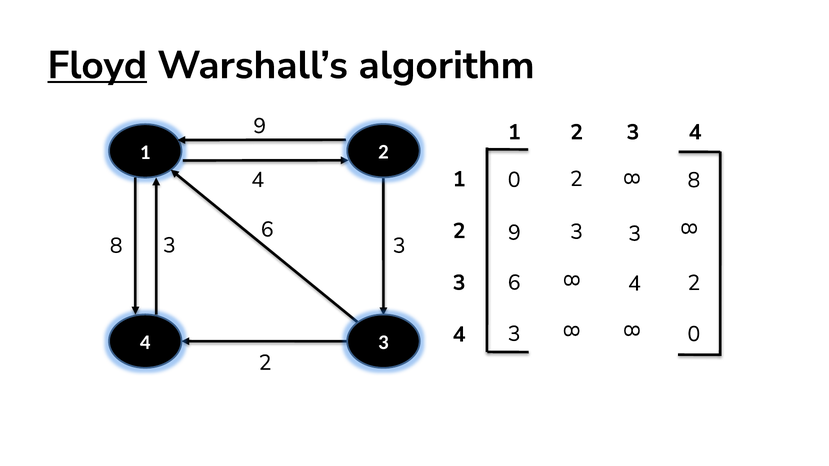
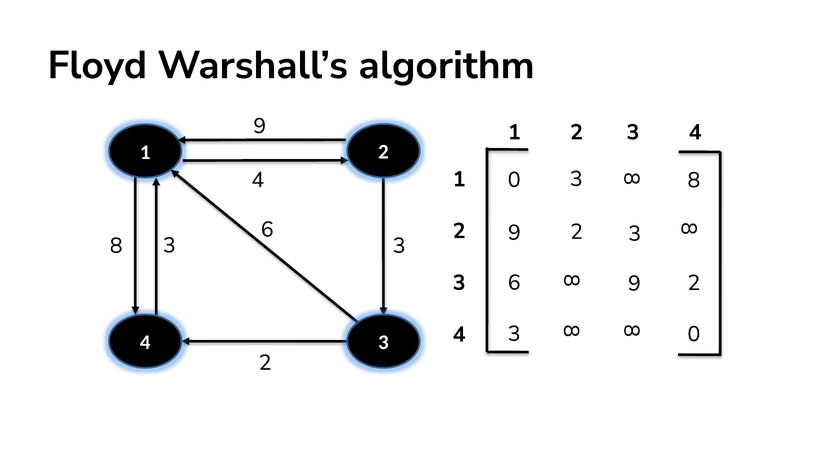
Floyd underline: present -> none
0 2: 2 -> 3
3 at (577, 232): 3 -> 2
6 4: 4 -> 9
